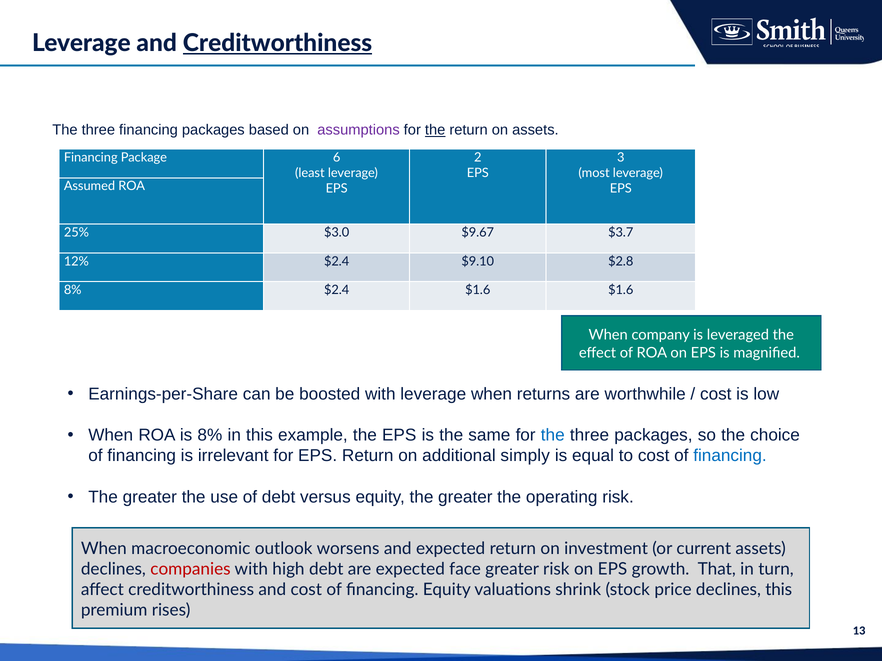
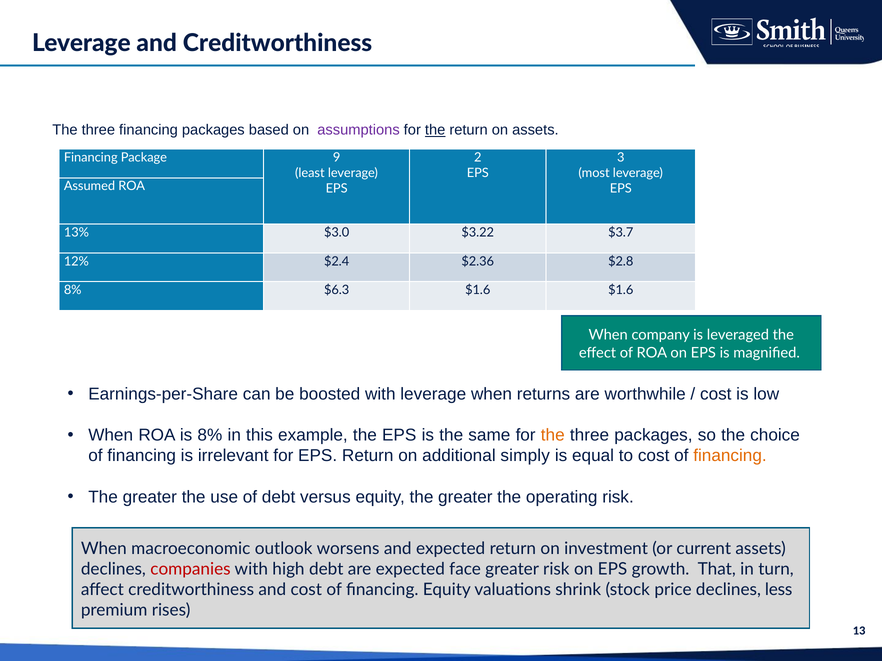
Creditworthiness at (277, 43) underline: present -> none
6: 6 -> 9
25%: 25% -> 13%
$9.67: $9.67 -> $3.22
$9.10: $9.10 -> $2.36
8% $2.4: $2.4 -> $6.3
the at (553, 436) colour: blue -> orange
financing at (730, 456) colour: blue -> orange
declines this: this -> less
